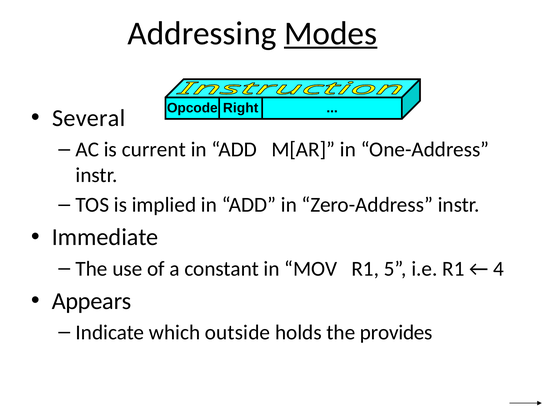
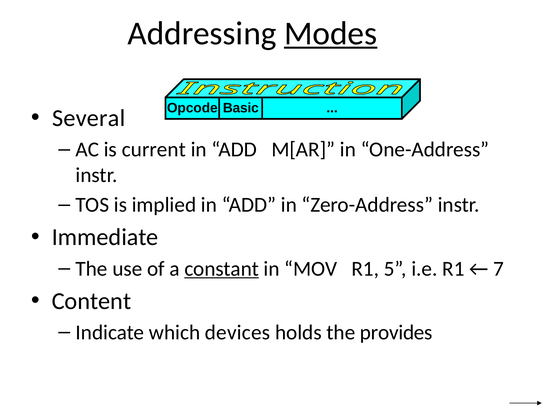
Right: Right -> Basic
constant underline: none -> present
4: 4 -> 7
Appears: Appears -> Content
outside: outside -> devices
